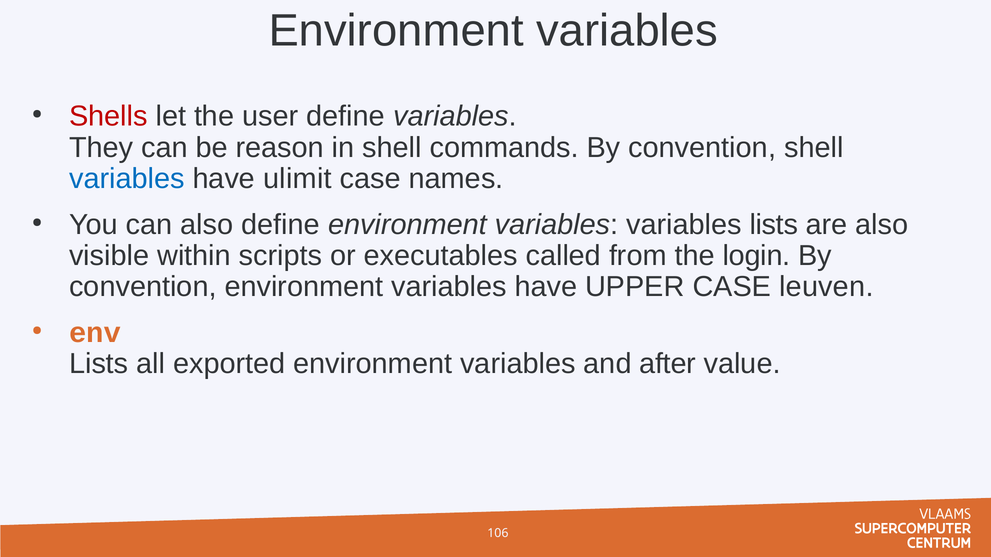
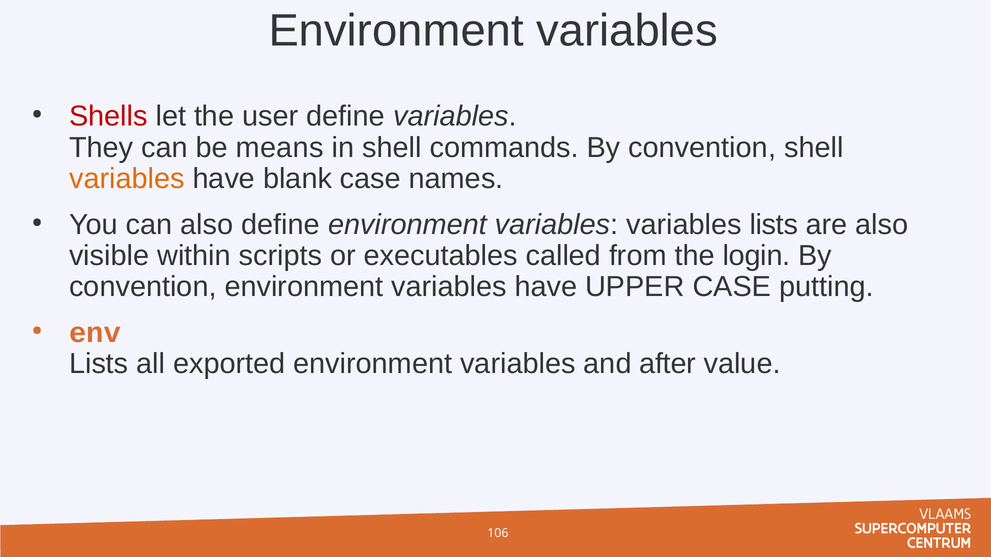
reason: reason -> means
variables at (127, 179) colour: blue -> orange
ulimit: ulimit -> blank
leuven: leuven -> putting
